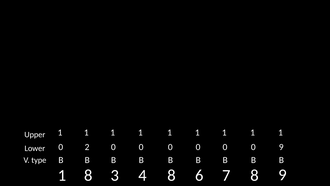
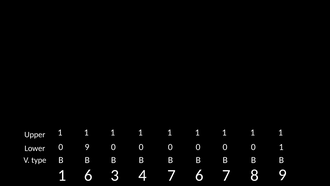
0 2: 2 -> 9
0 9: 9 -> 1
1 8: 8 -> 6
4 8: 8 -> 7
